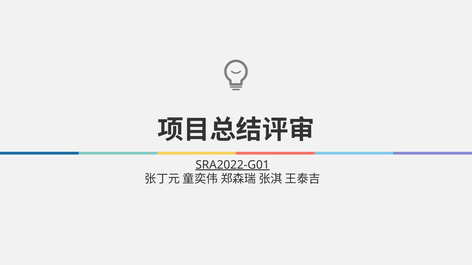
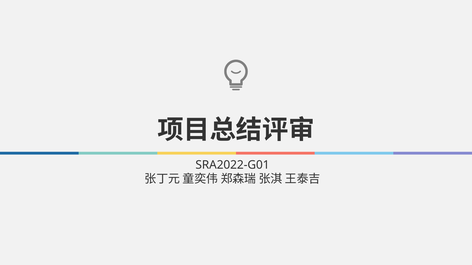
SRA2022-G01 underline: present -> none
